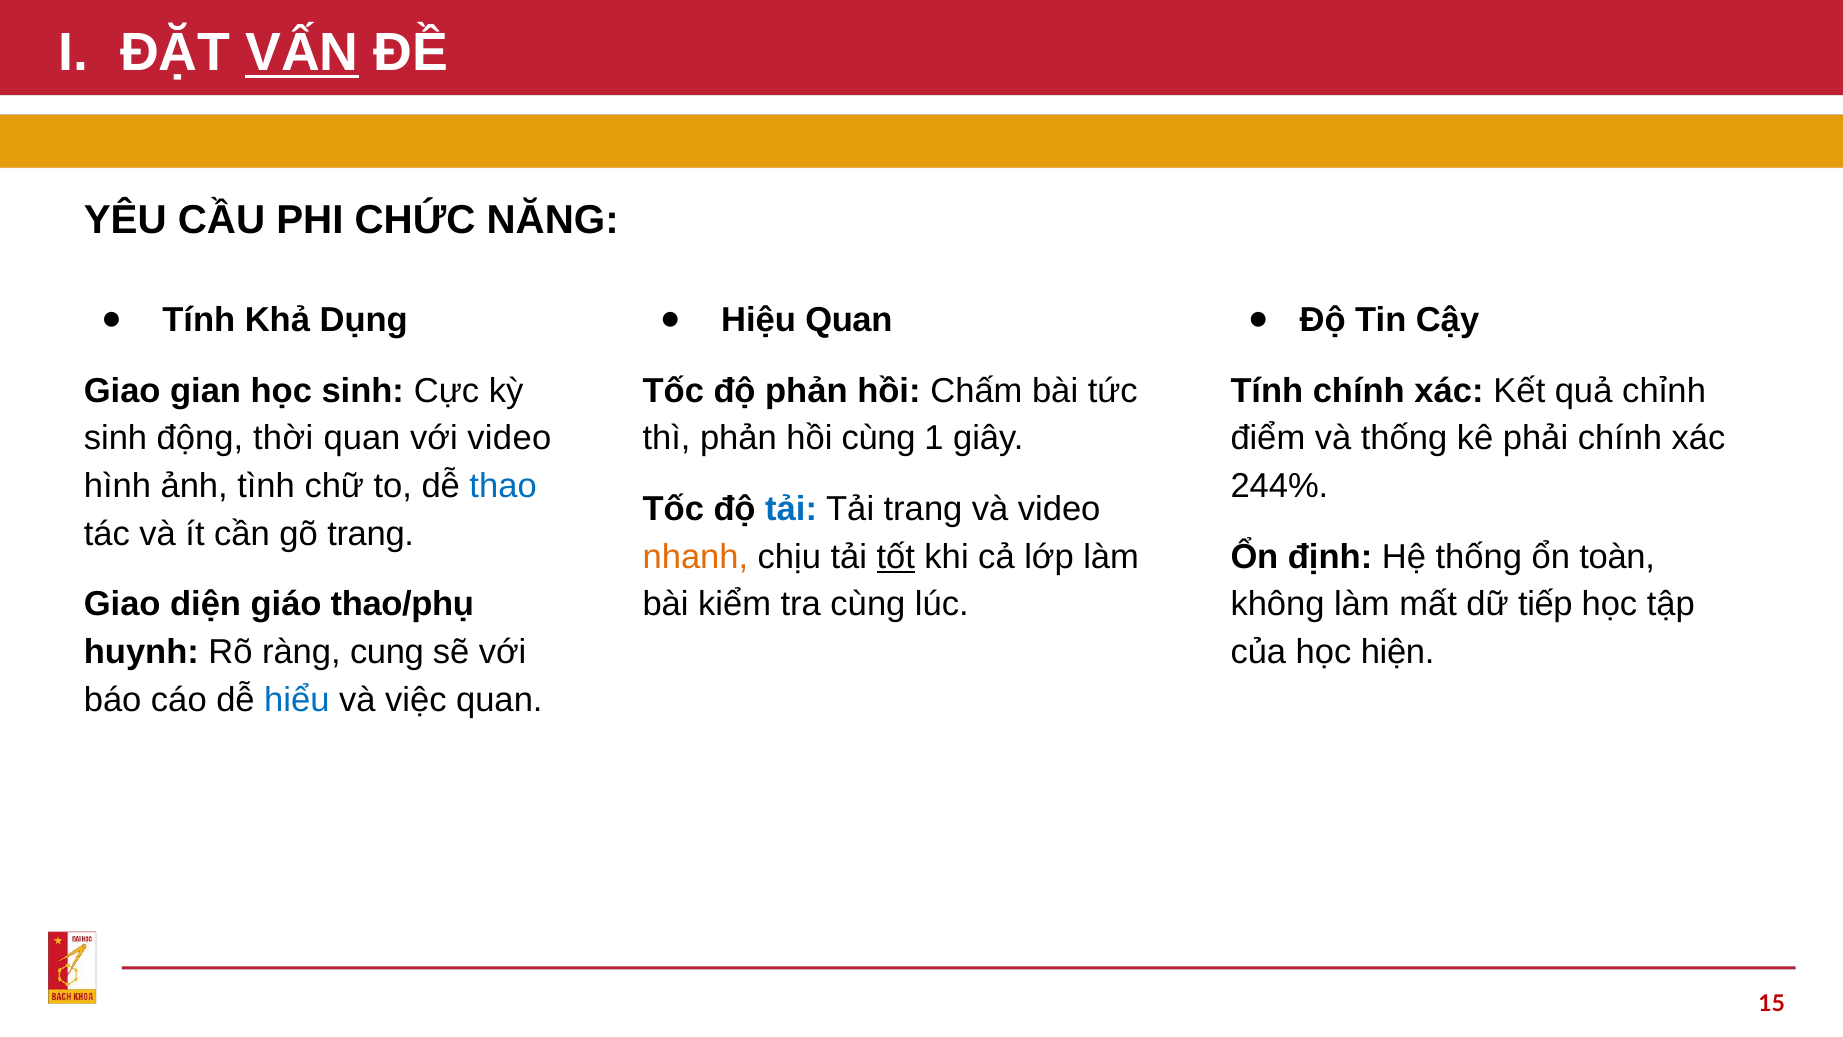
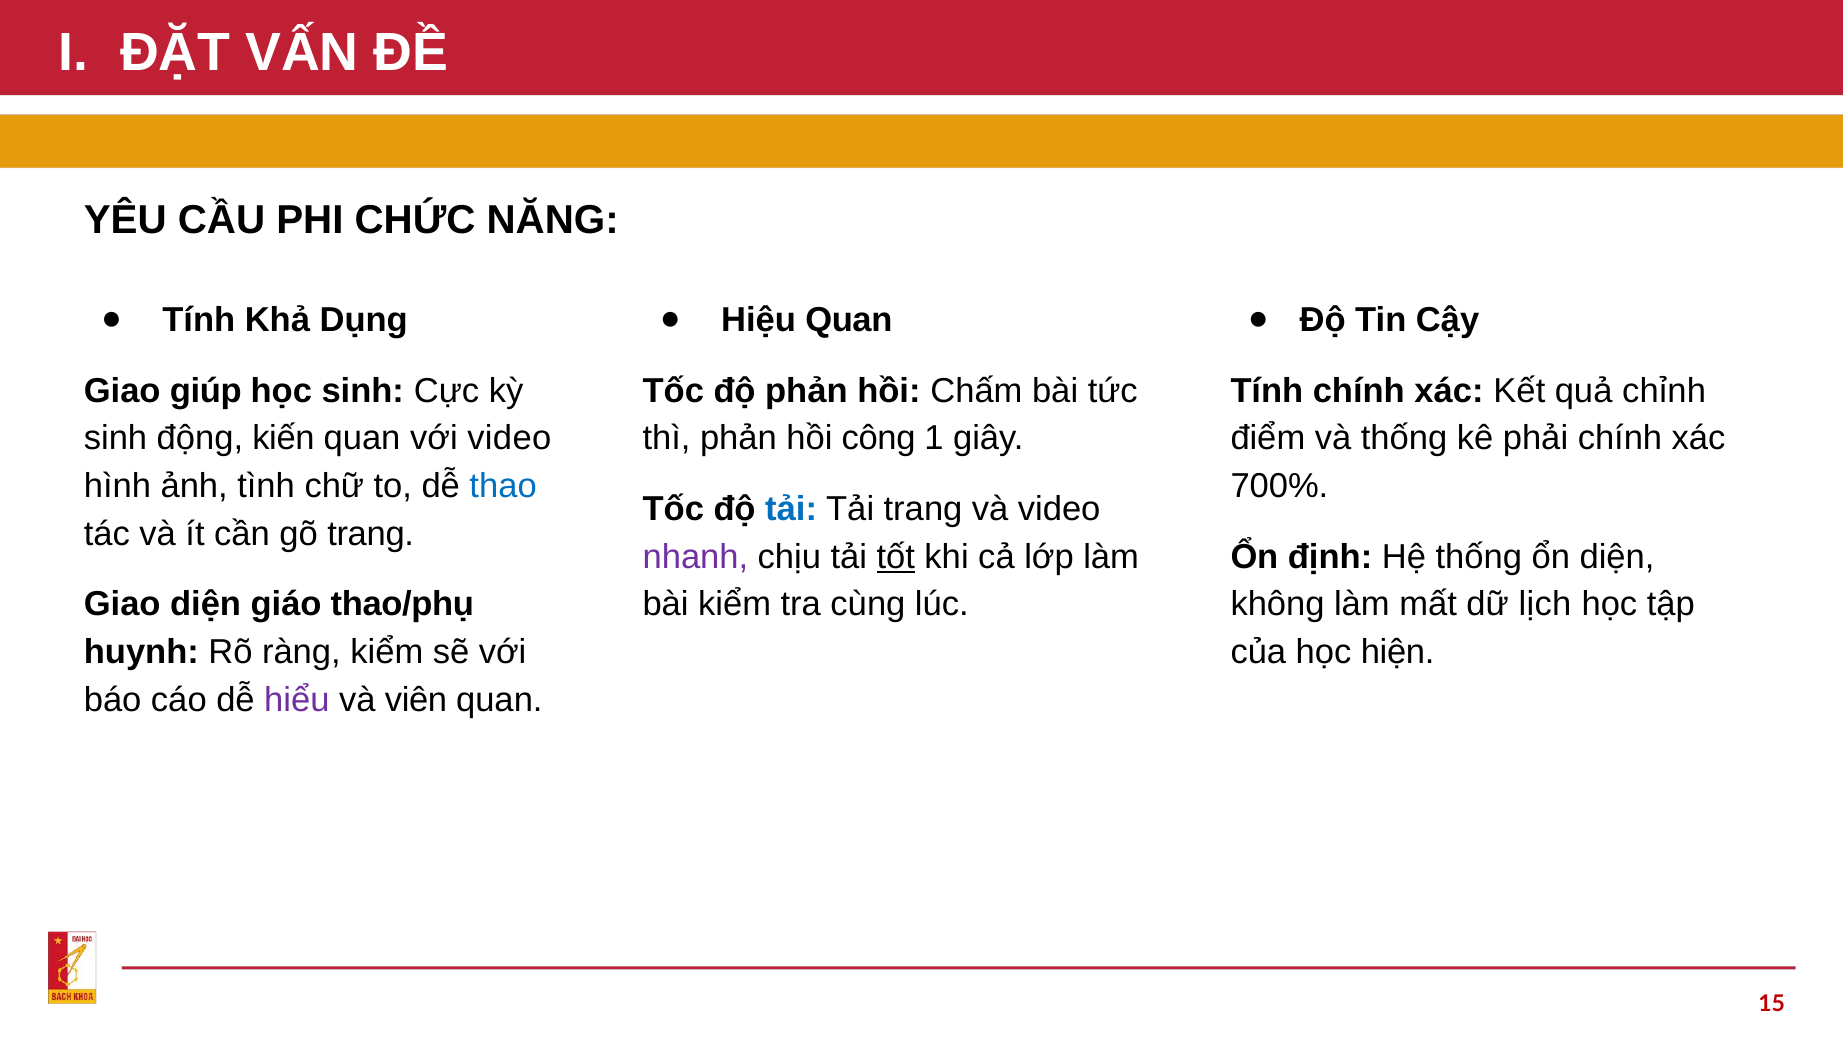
VẤN underline: present -> none
gian: gian -> giúp
thời: thời -> kiến
hồi cùng: cùng -> công
244%: 244% -> 700%
nhanh colour: orange -> purple
ổn toàn: toàn -> diện
tiếp: tiếp -> lịch
ràng cung: cung -> kiểm
hiểu colour: blue -> purple
việc: việc -> viên
